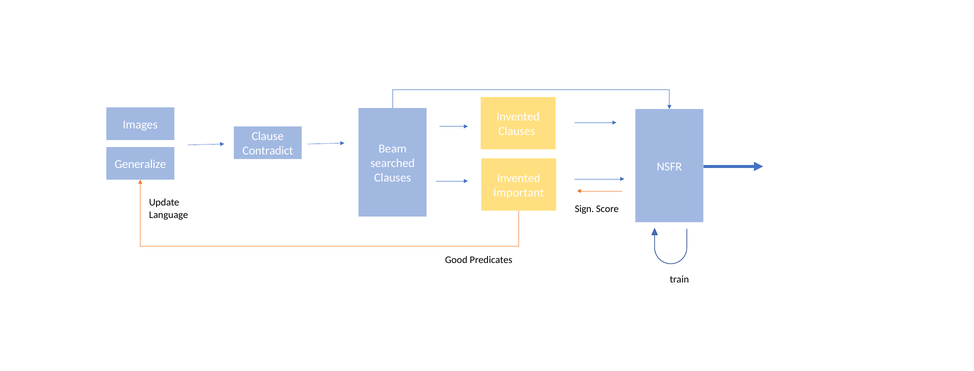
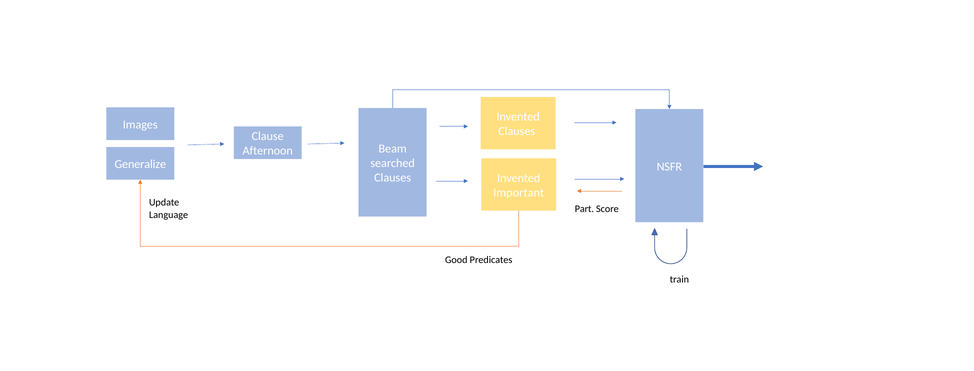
Contradict: Contradict -> Afternoon
Sign: Sign -> Part
